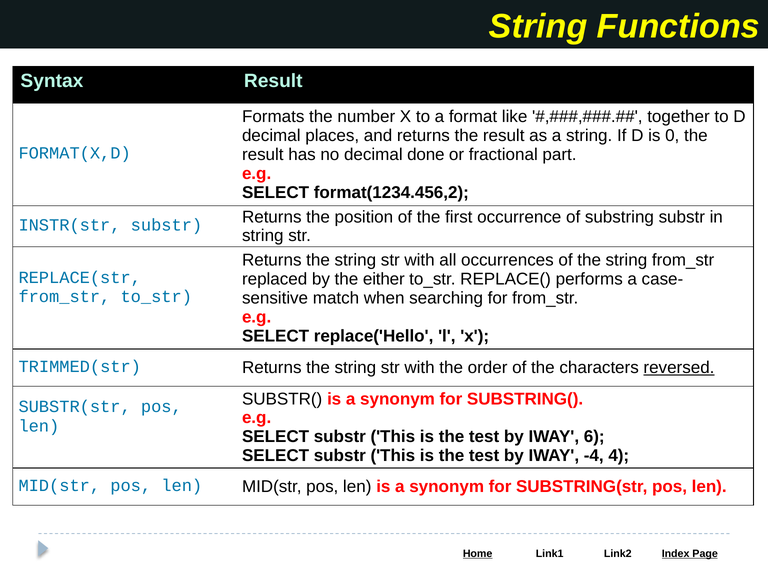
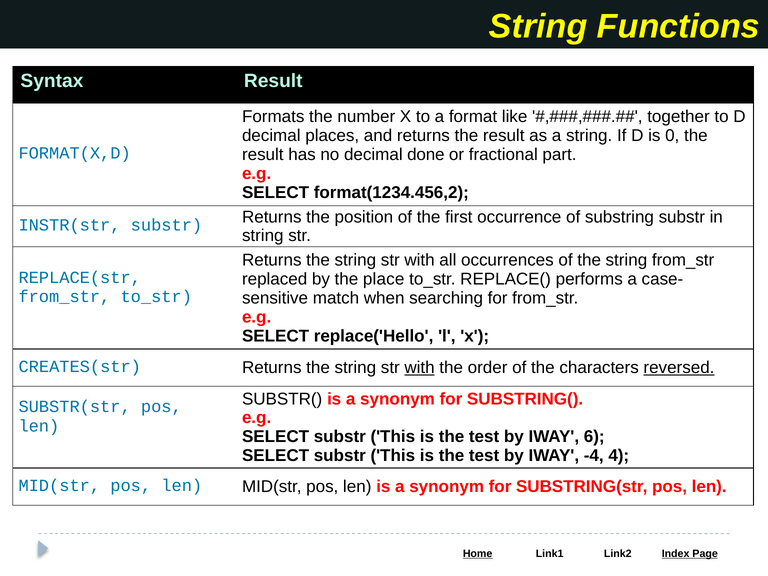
either: either -> place
TRIMMED(str: TRIMMED(str -> CREATES(str
with at (420, 368) underline: none -> present
